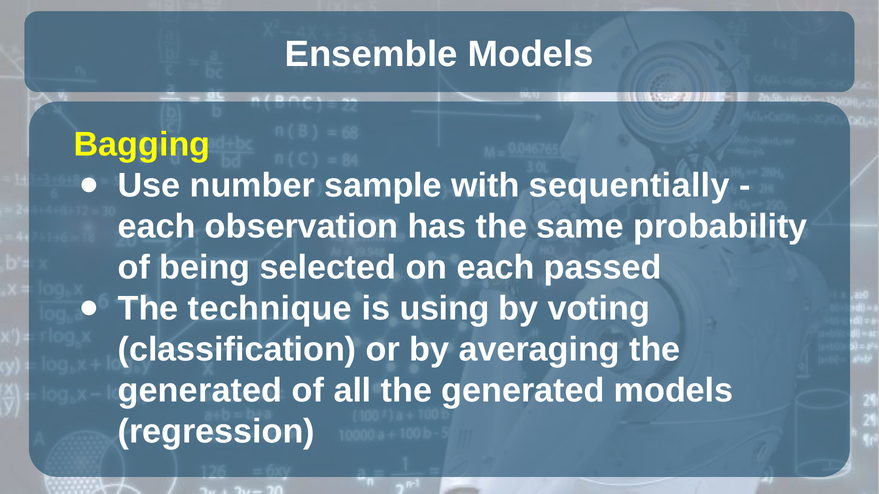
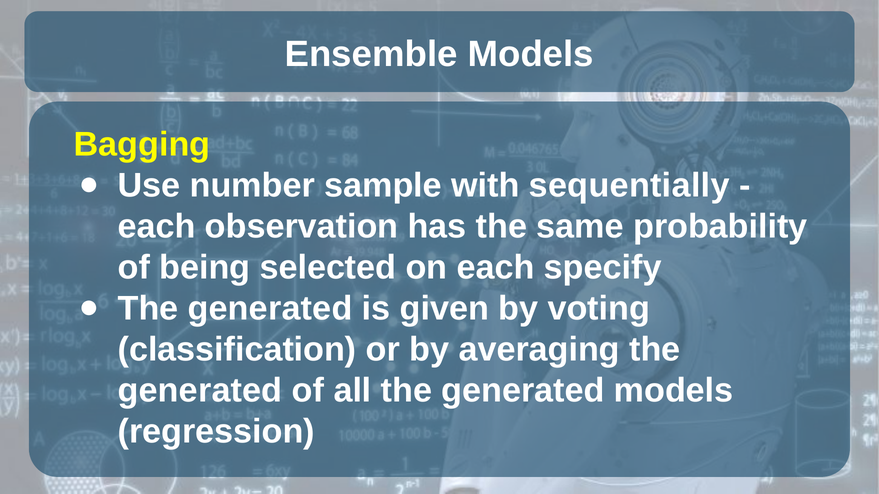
passed: passed -> specify
technique at (270, 309): technique -> generated
using: using -> given
